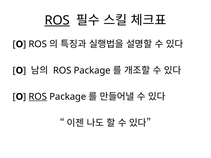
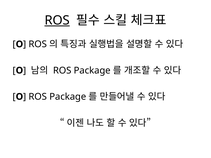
ROS at (38, 97) underline: present -> none
